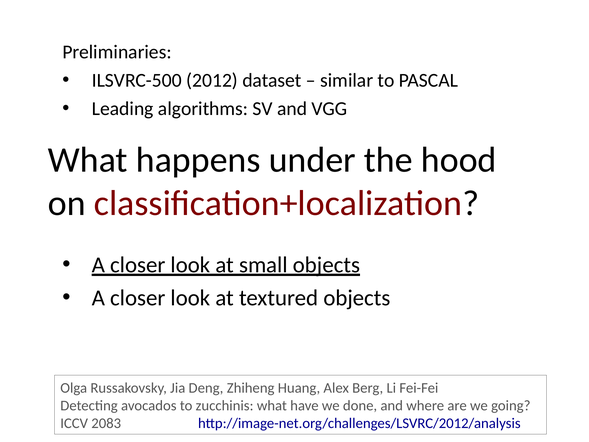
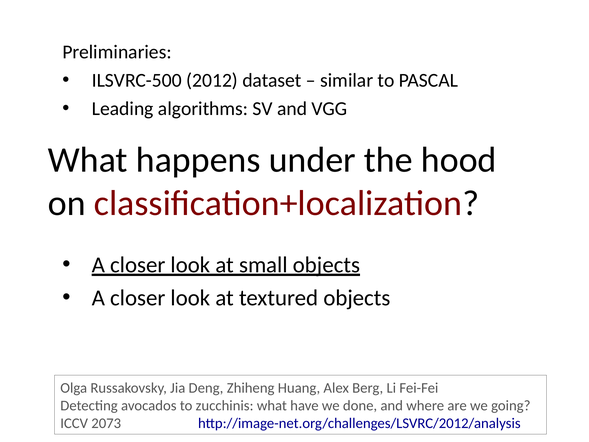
2083: 2083 -> 2073
